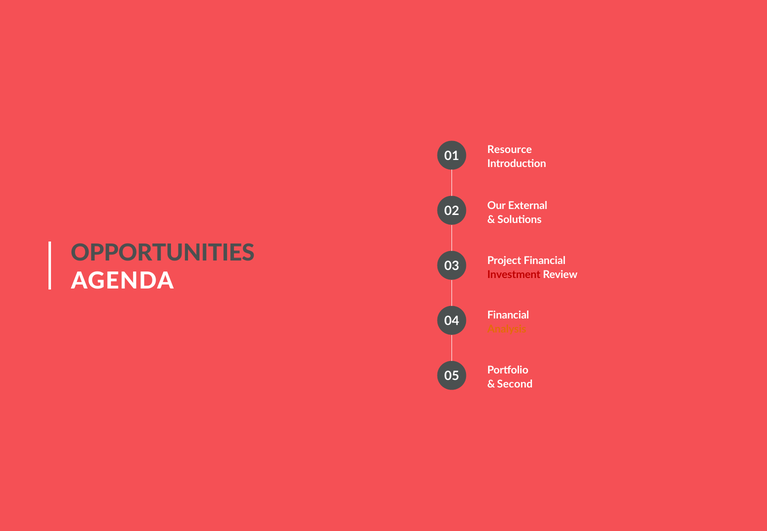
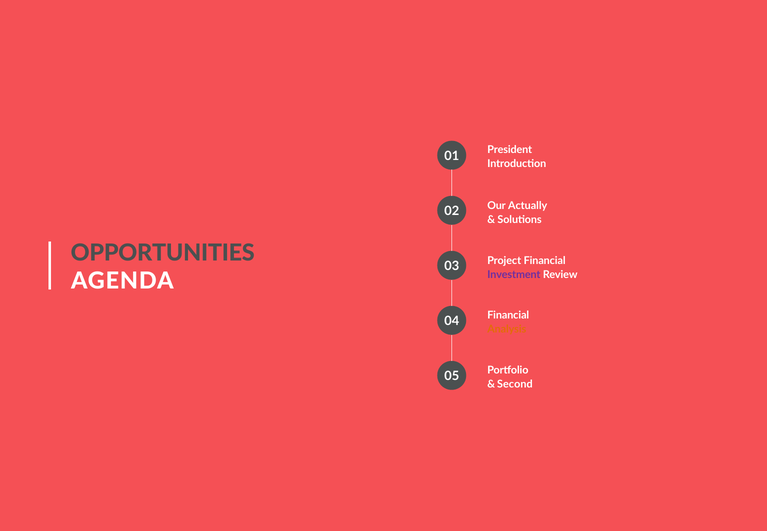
Resource: Resource -> President
External: External -> Actually
Investment colour: red -> purple
